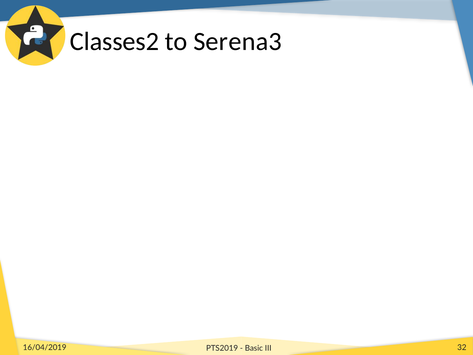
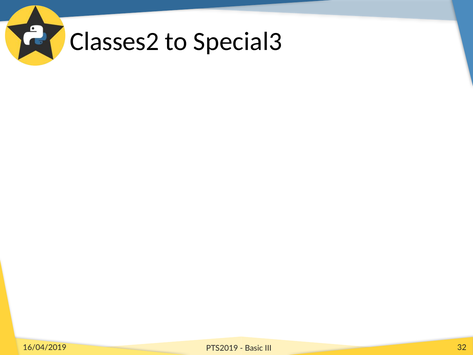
Serena3: Serena3 -> Special3
